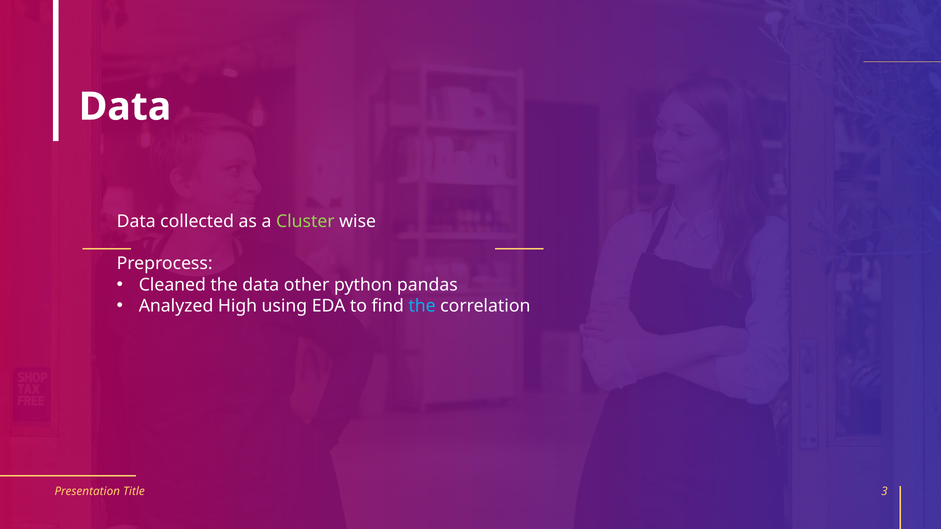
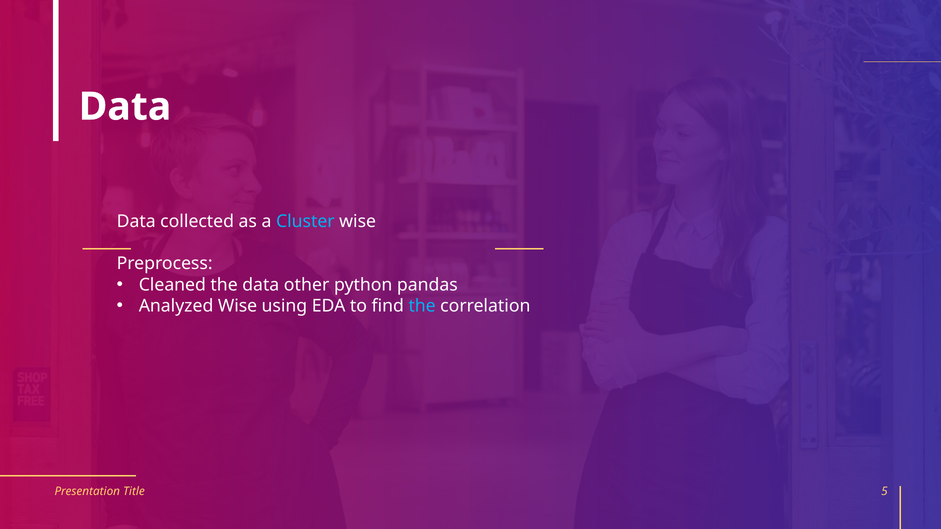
Cluster colour: light green -> light blue
Analyzed High: High -> Wise
3: 3 -> 5
